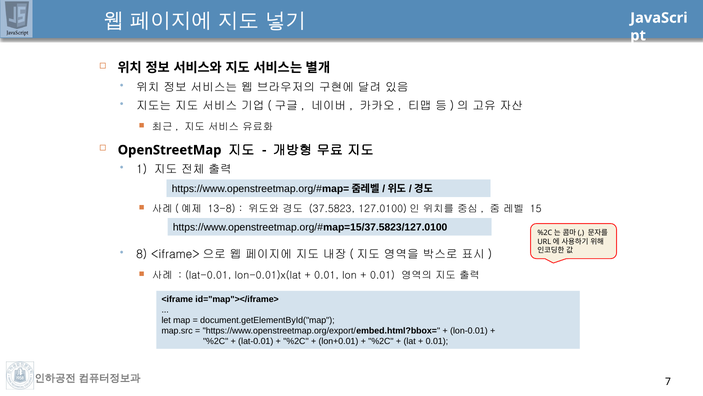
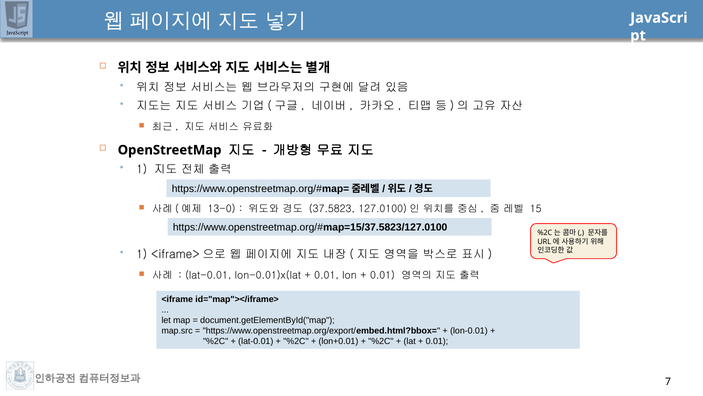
13-8: 13-8 -> 13-0
8 at (142, 254): 8 -> 1
